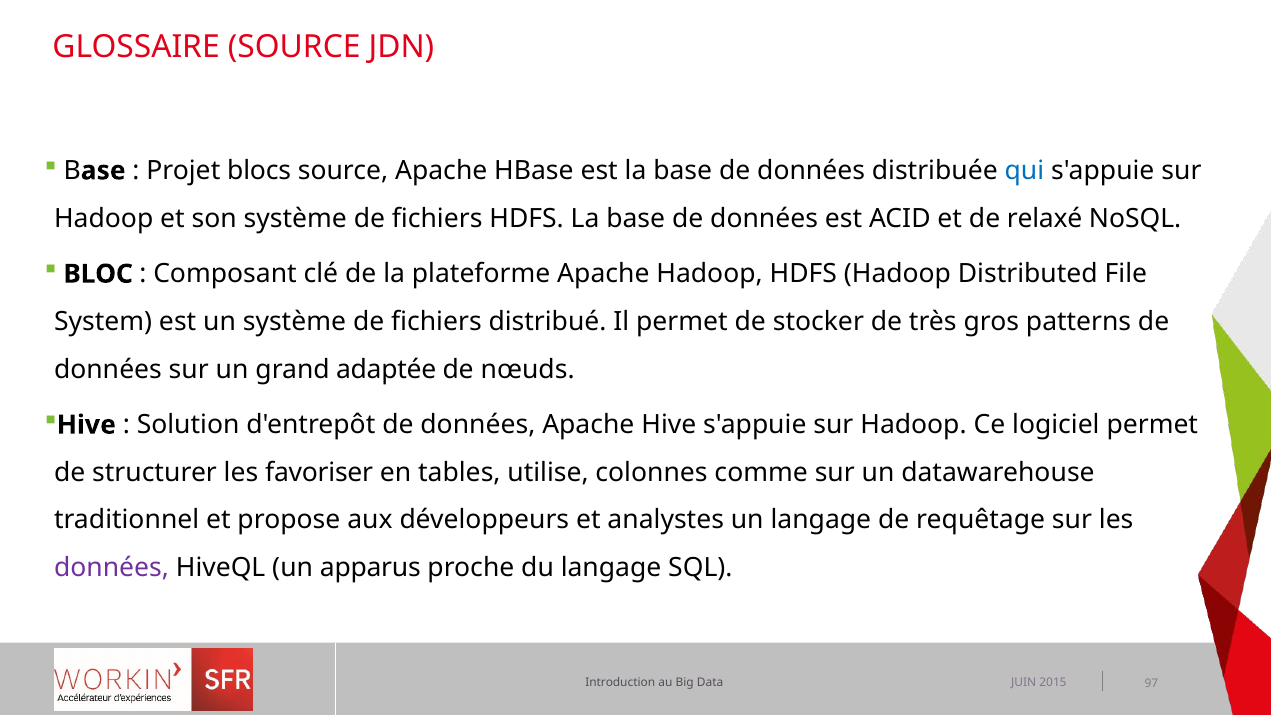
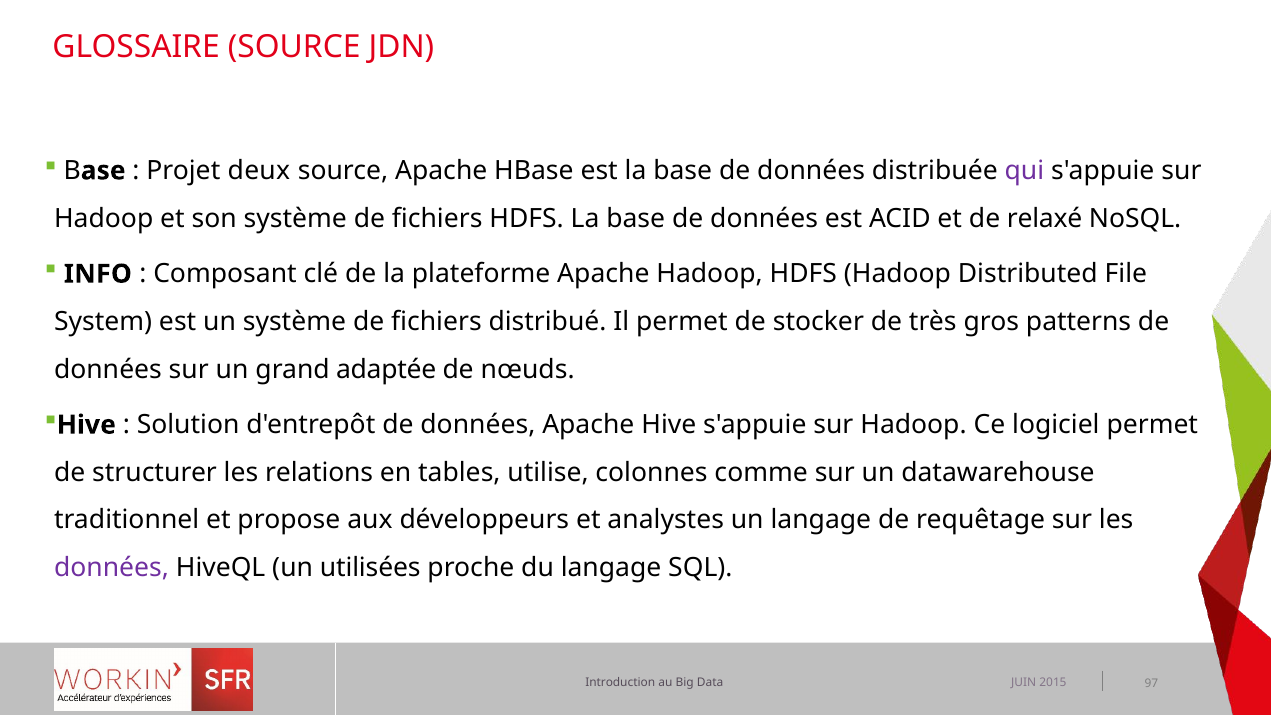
blocs: blocs -> deux
qui colour: blue -> purple
BLOC: BLOC -> INFO
favoriser: favoriser -> relations
apparus: apparus -> utilisées
